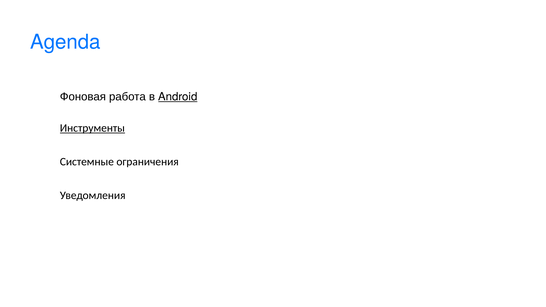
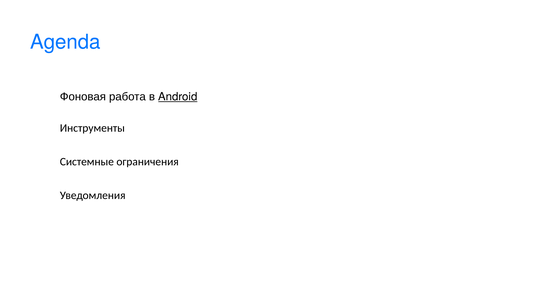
Инструменты underline: present -> none
